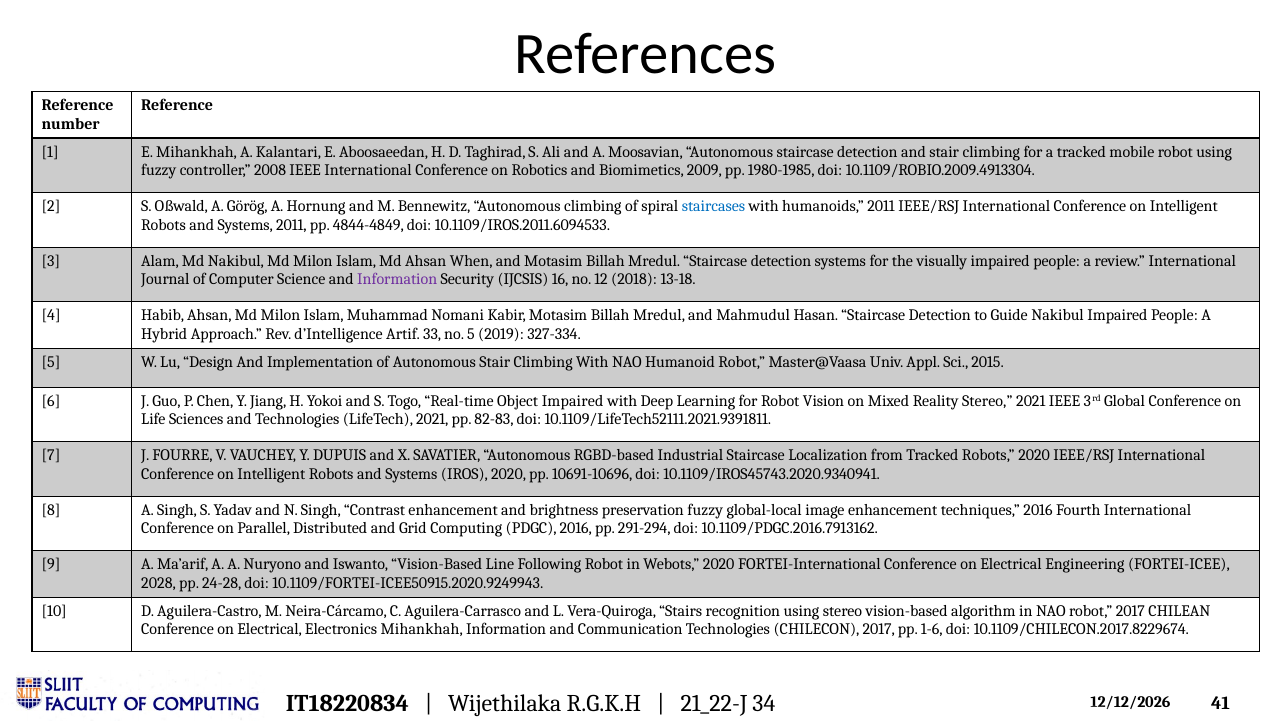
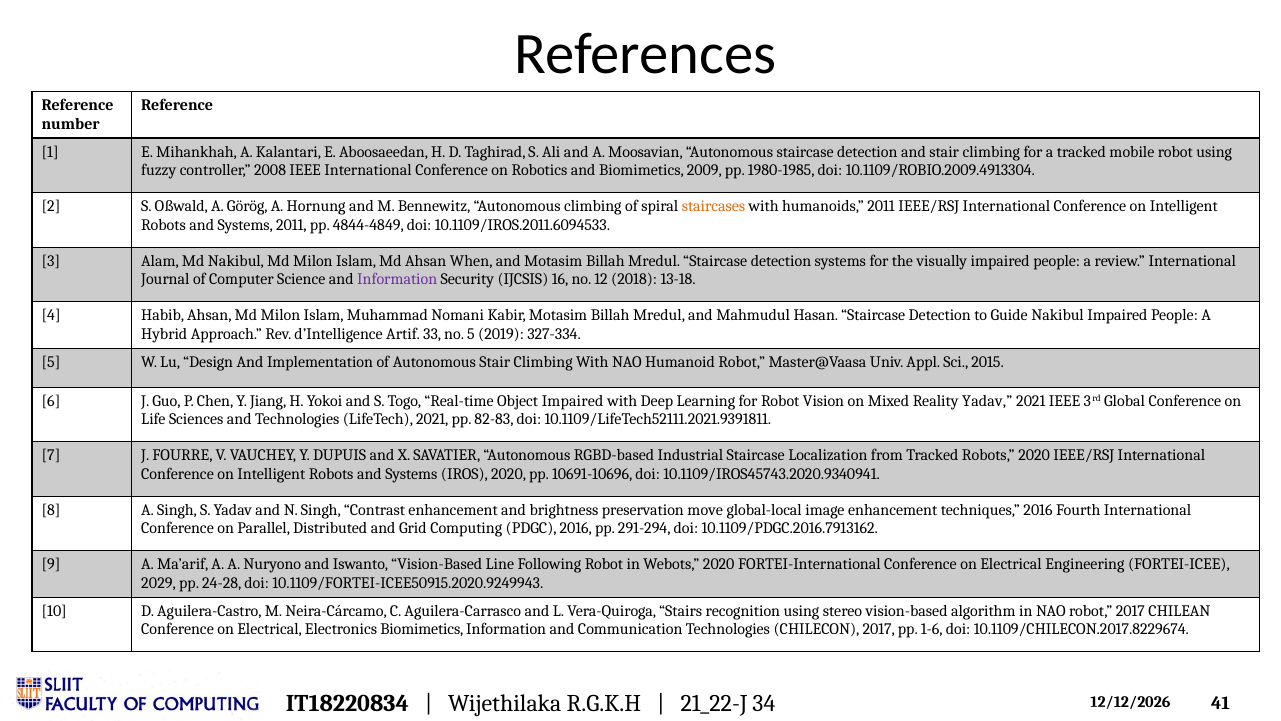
staircases colour: blue -> orange
Reality Stereo: Stereo -> Yadav
preservation fuzzy: fuzzy -> move
2028: 2028 -> 2029
Electronics Mihankhah: Mihankhah -> Biomimetics
